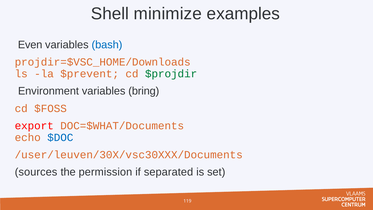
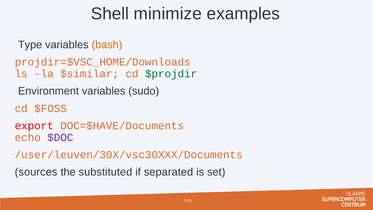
Even: Even -> Type
bash colour: blue -> orange
$prevent: $prevent -> $similar
bring: bring -> sudo
DOC=$WHAT/Documents: DOC=$WHAT/Documents -> DOC=$HAVE/Documents
$DOC colour: blue -> purple
permission: permission -> substituted
